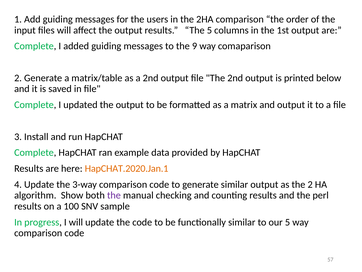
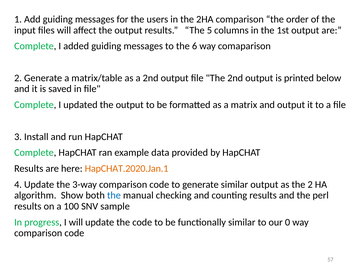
9: 9 -> 6
the at (114, 195) colour: purple -> blue
our 5: 5 -> 0
